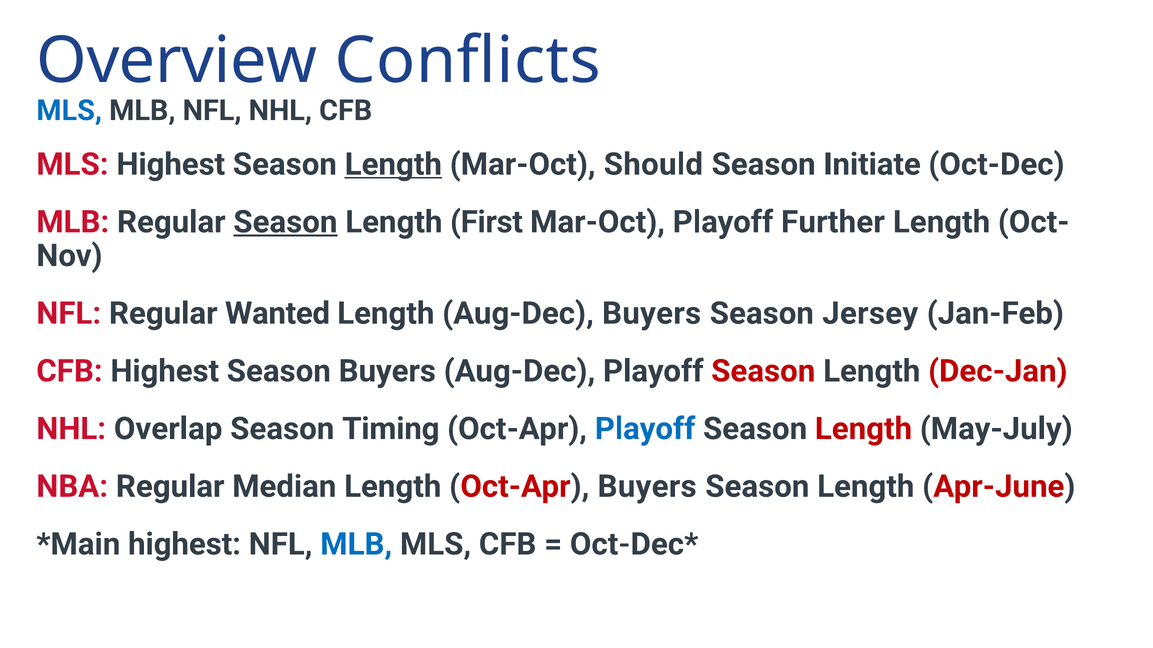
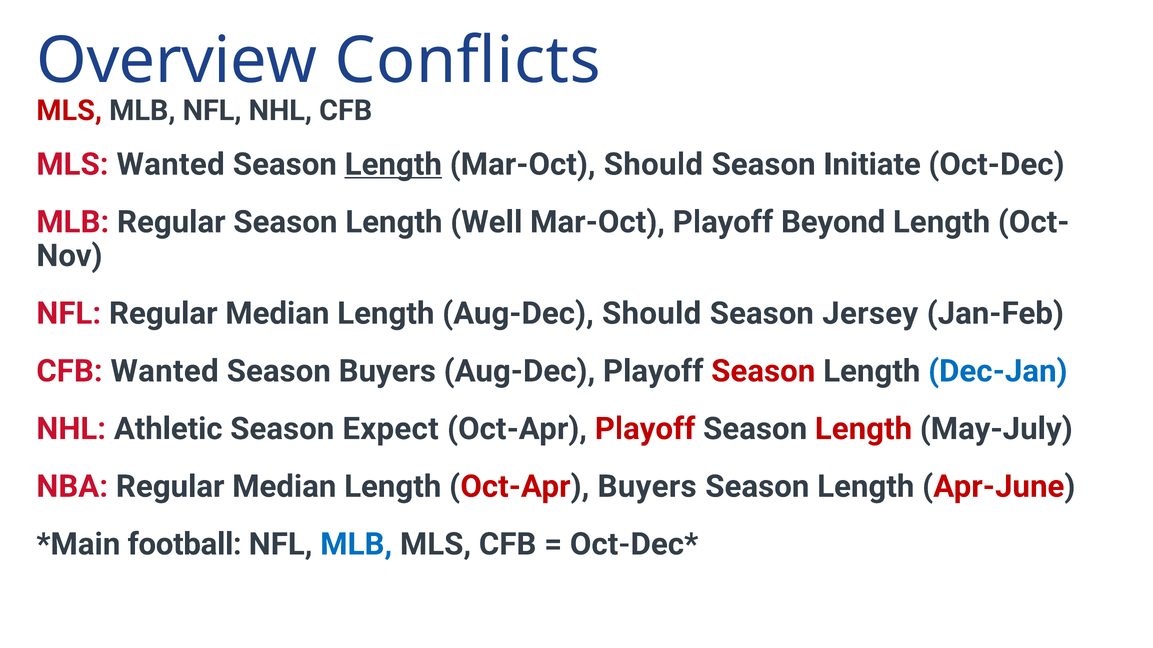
MLS at (69, 111) colour: blue -> red
MLS Highest: Highest -> Wanted
Season at (285, 222) underline: present -> none
First: First -> Well
Further: Further -> Beyond
NFL Regular Wanted: Wanted -> Median
Aug-Dec Buyers: Buyers -> Should
CFB Highest: Highest -> Wanted
Dec-Jan colour: red -> blue
Overlap: Overlap -> Athletic
Timing: Timing -> Expect
Playoff at (645, 429) colour: blue -> red
highest at (185, 545): highest -> football
